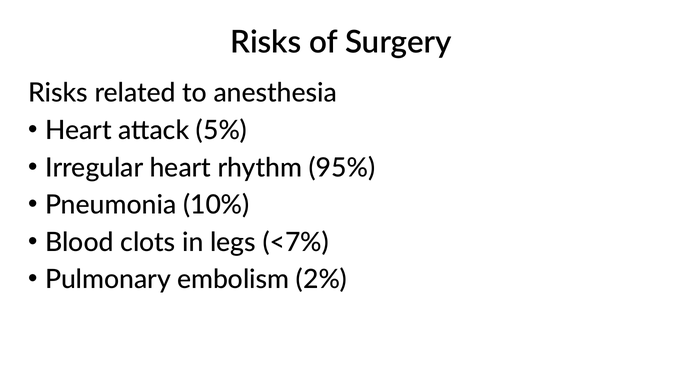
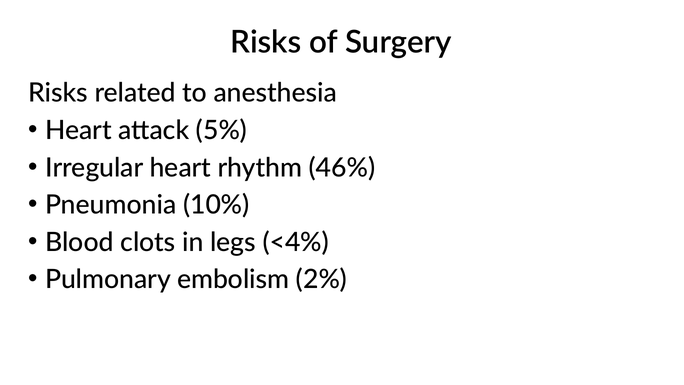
95%: 95% -> 46%
<7%: <7% -> <4%
